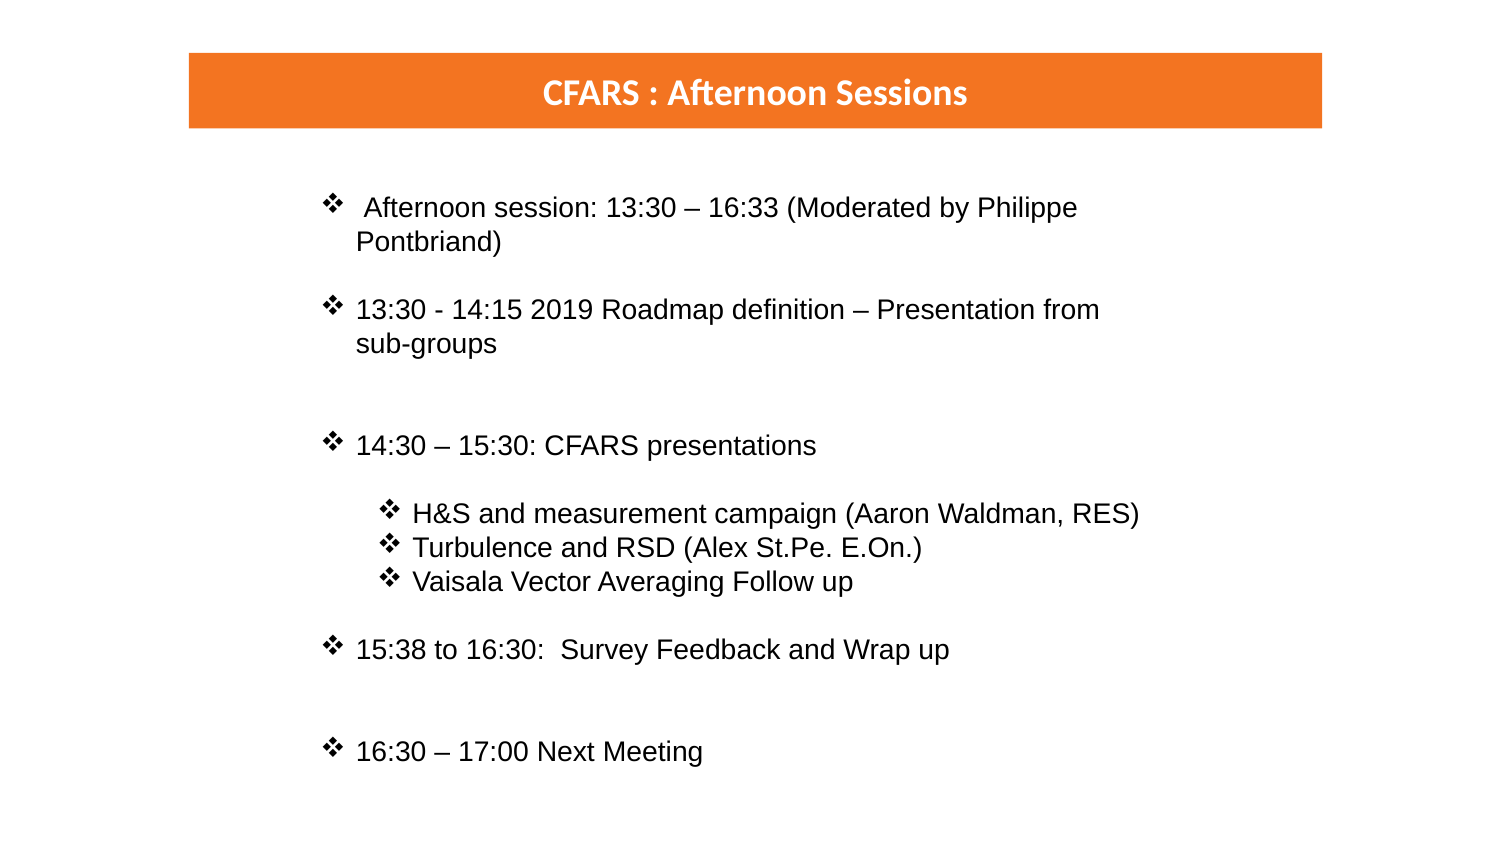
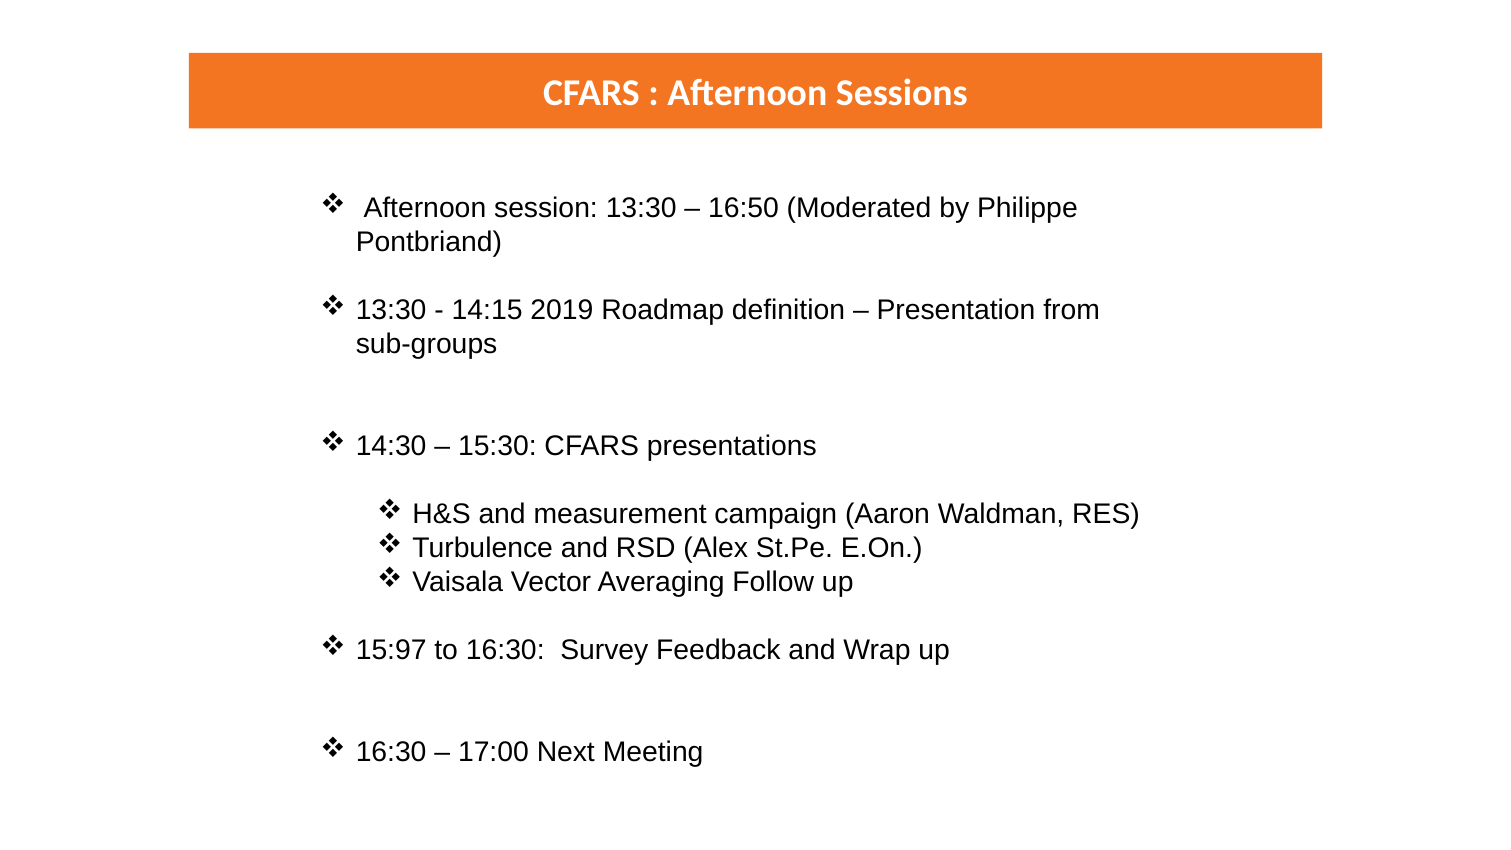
16:33: 16:33 -> 16:50
15:38: 15:38 -> 15:97
